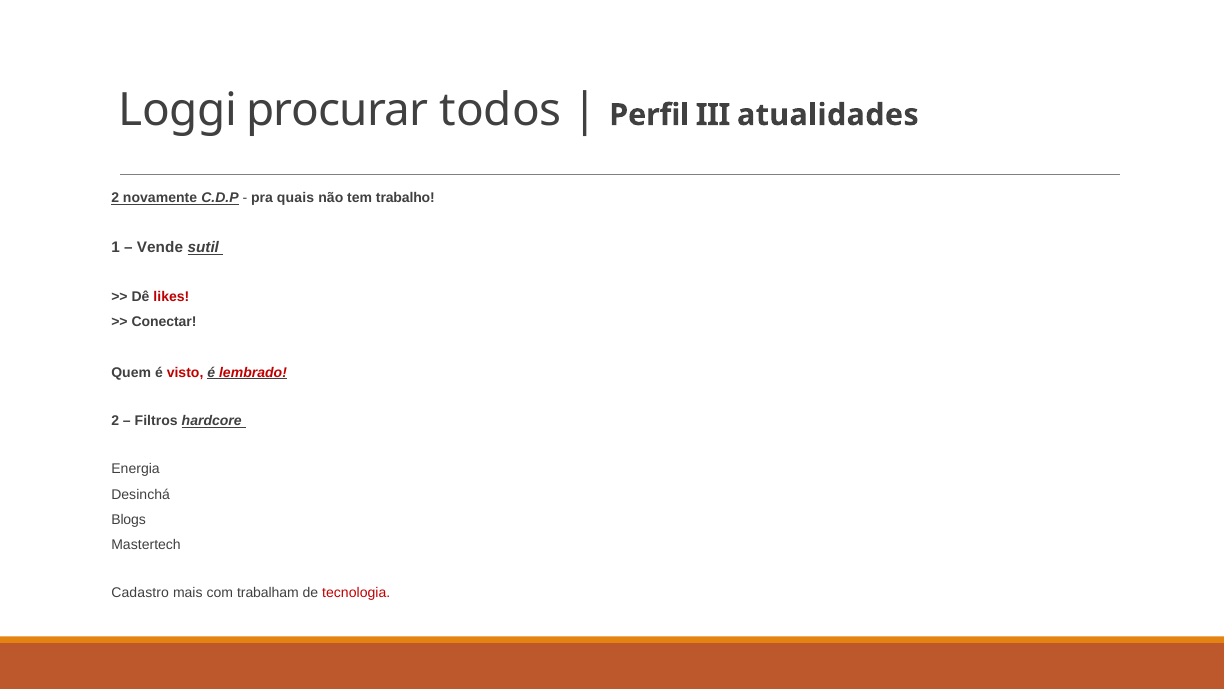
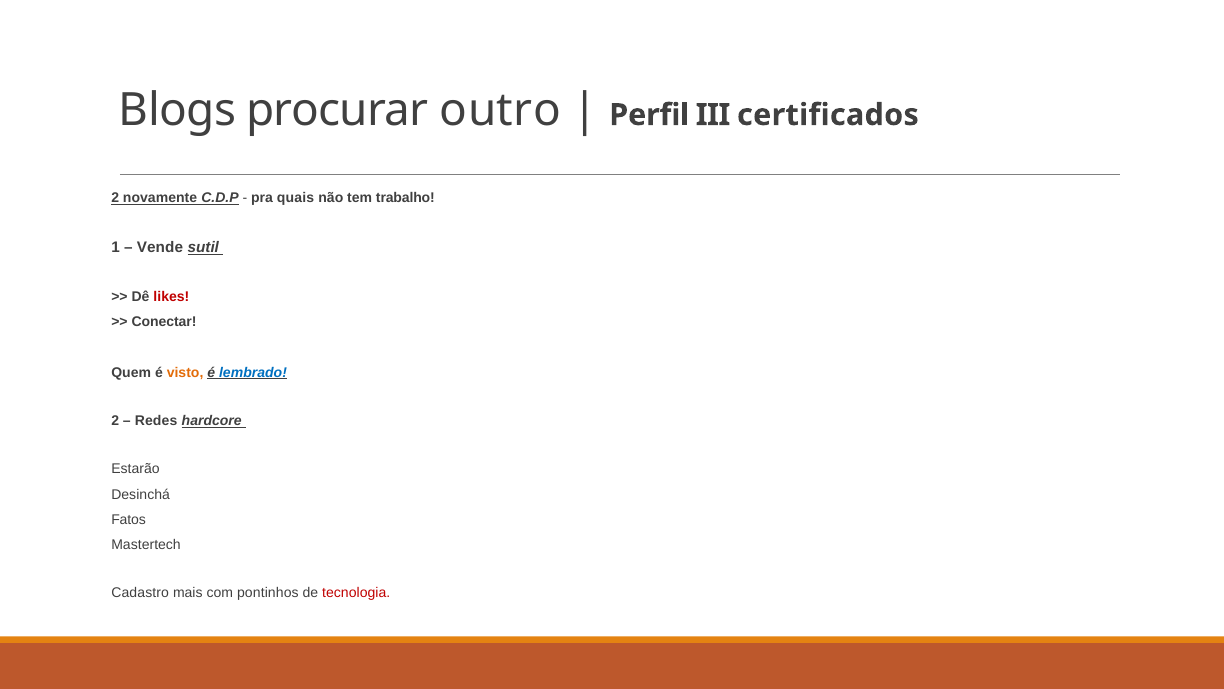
Loggi: Loggi -> Blogs
todos: todos -> outro
atualidades: atualidades -> certificados
visto colour: red -> orange
lembrado colour: red -> blue
Filtros: Filtros -> Redes
Energia: Energia -> Estarão
Blogs: Blogs -> Fatos
trabalham: trabalham -> pontinhos
